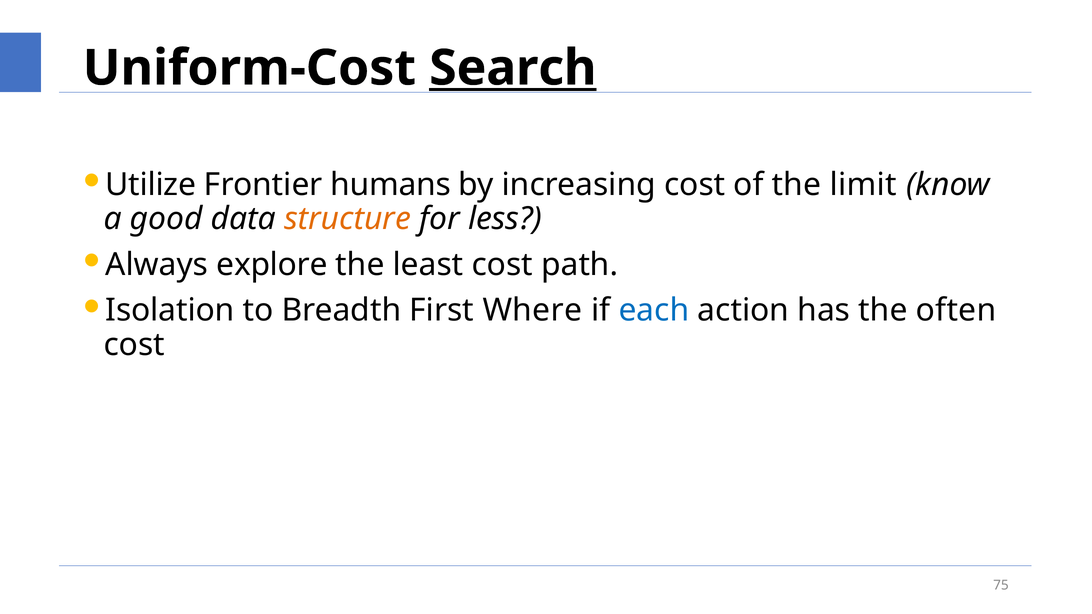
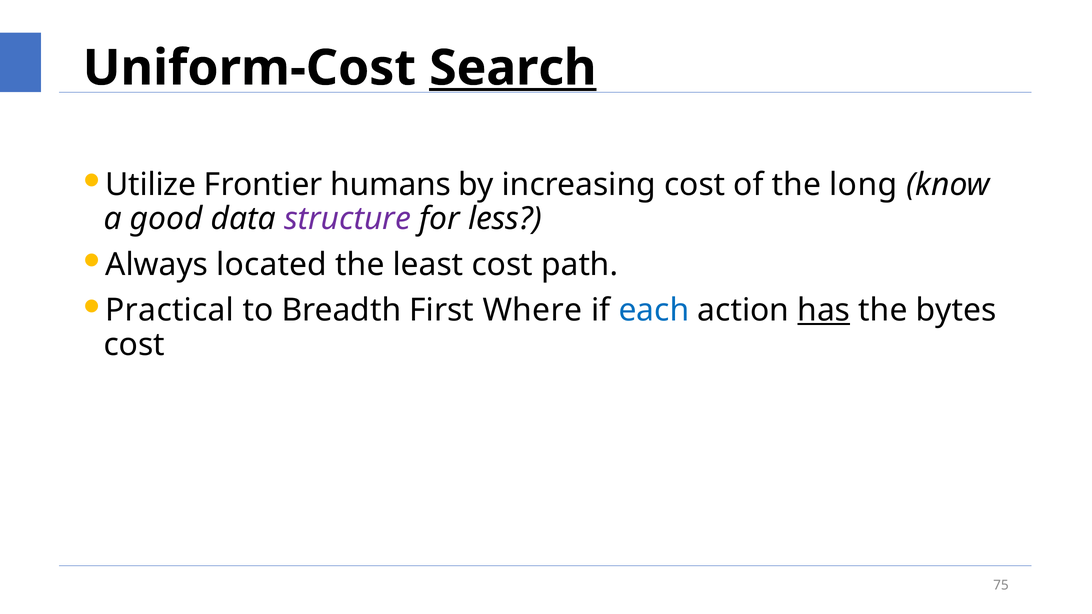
limit: limit -> long
structure colour: orange -> purple
explore: explore -> located
Isolation: Isolation -> Practical
has underline: none -> present
often: often -> bytes
